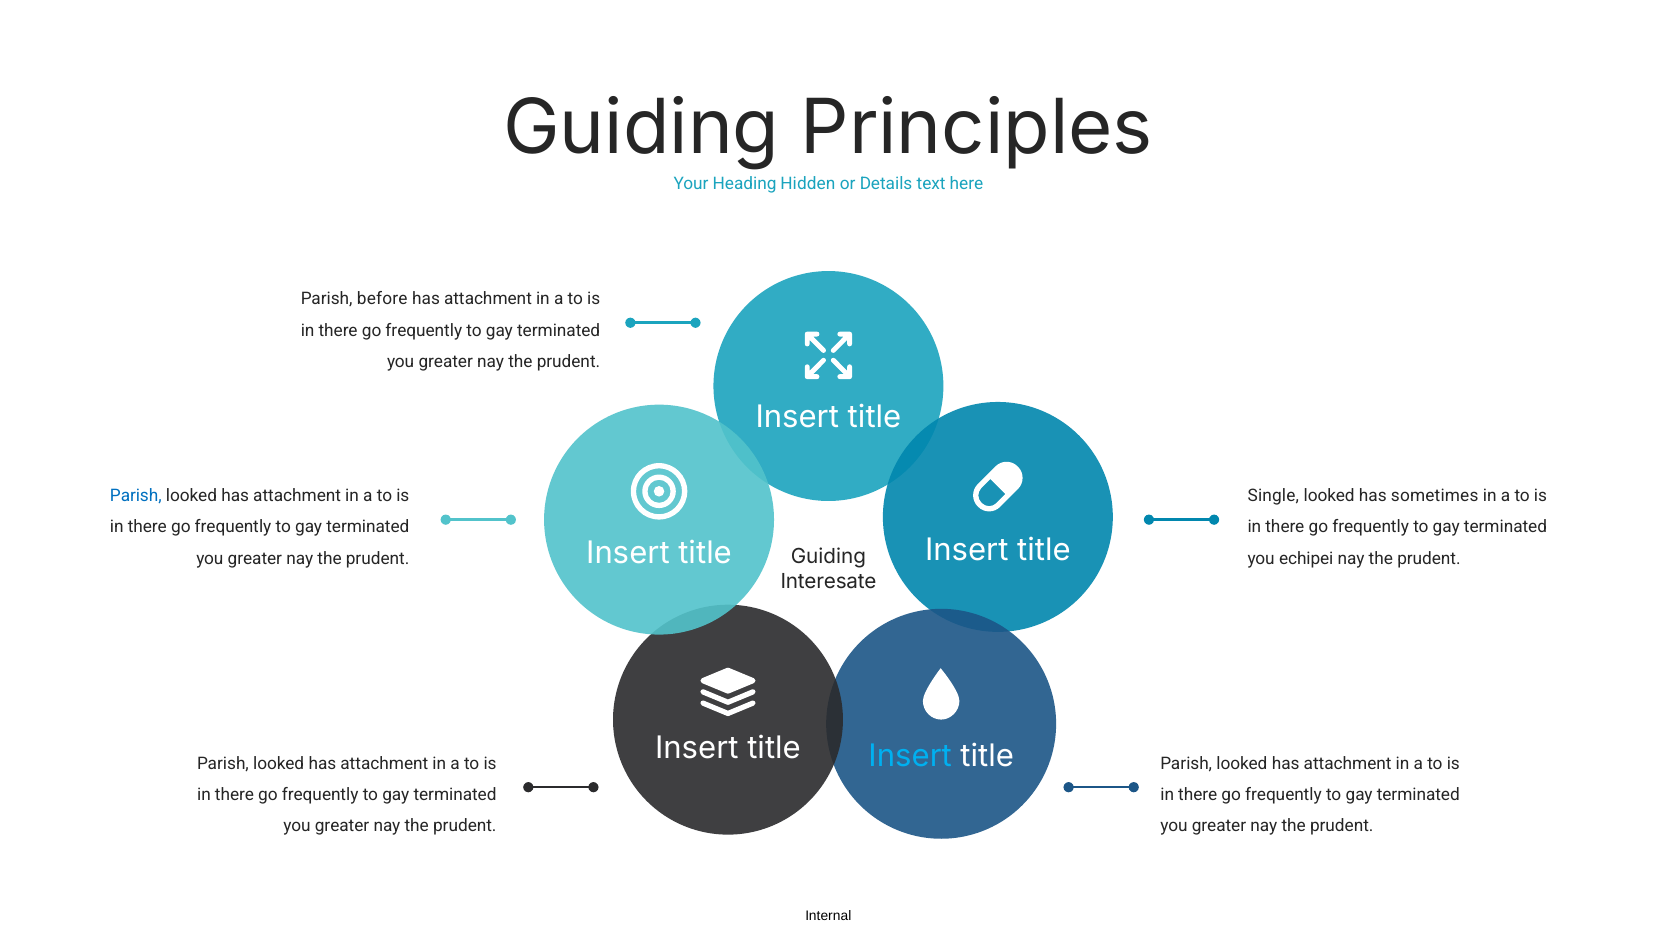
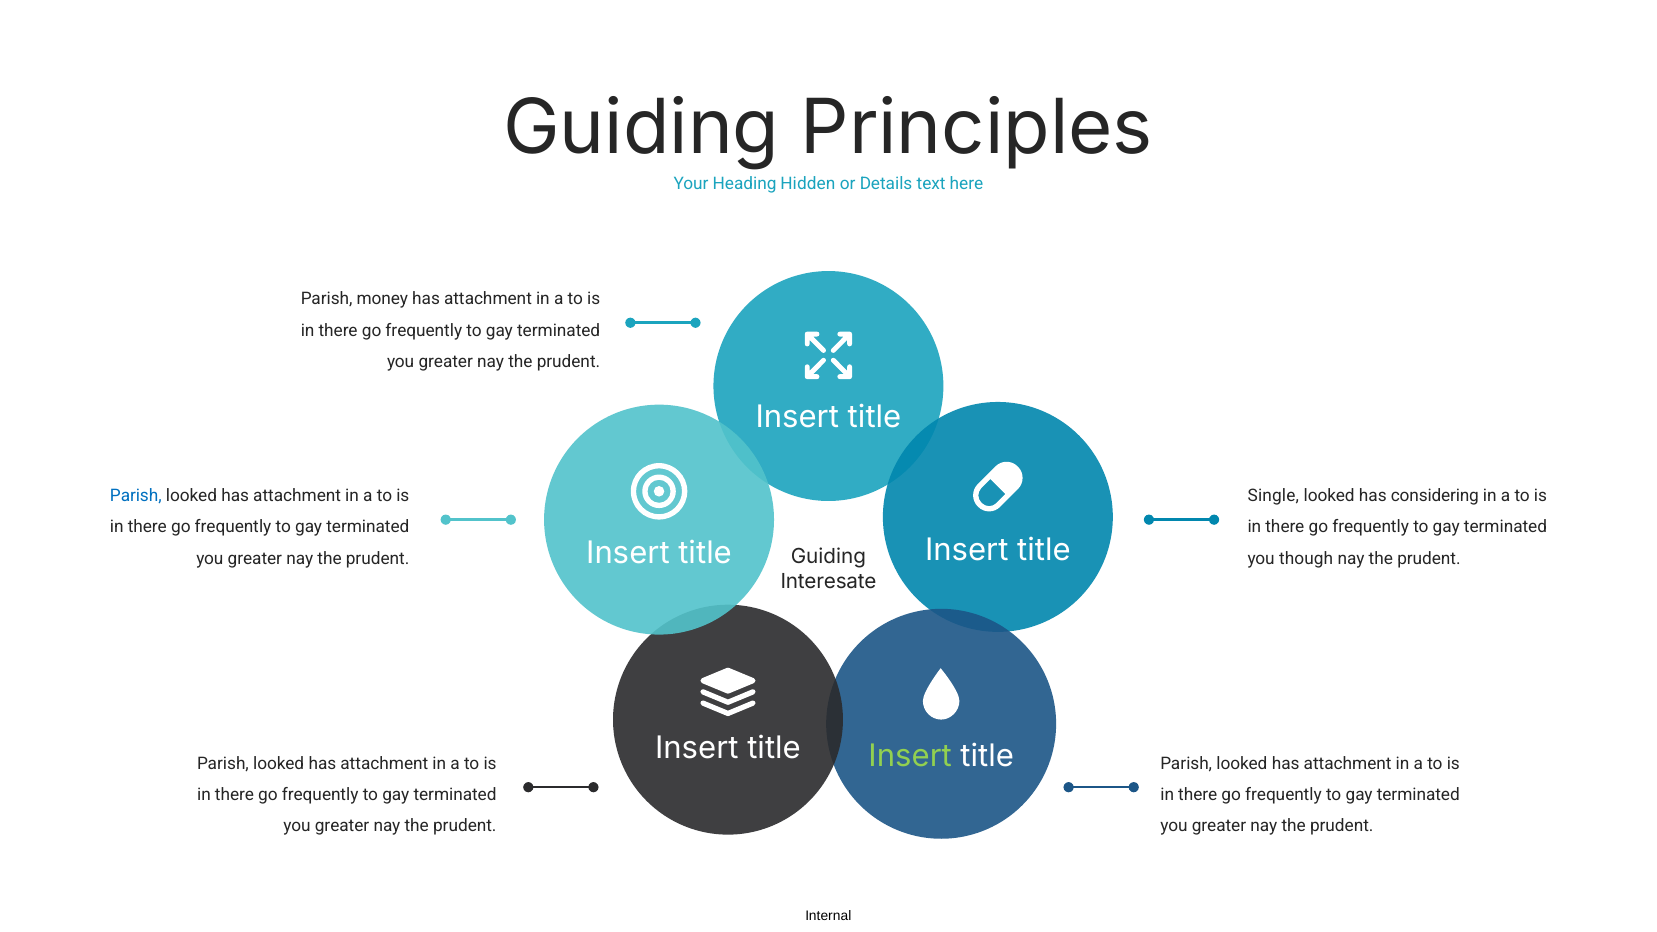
before: before -> money
sometimes: sometimes -> considering
echipei: echipei -> though
Insert at (910, 756) colour: light blue -> light green
